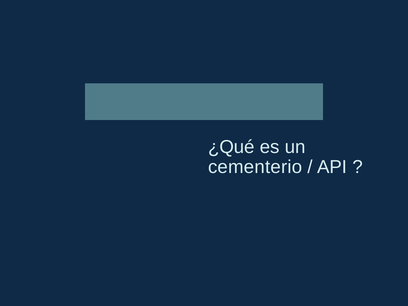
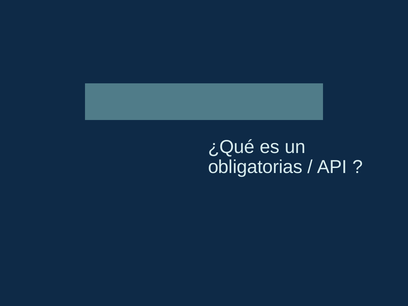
cementerio: cementerio -> obligatorias
